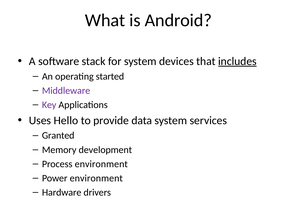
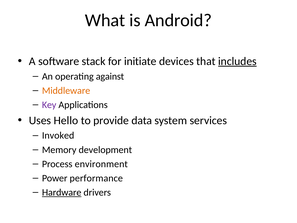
for system: system -> initiate
started: started -> against
Middleware colour: purple -> orange
Granted: Granted -> Invoked
Power environment: environment -> performance
Hardware underline: none -> present
